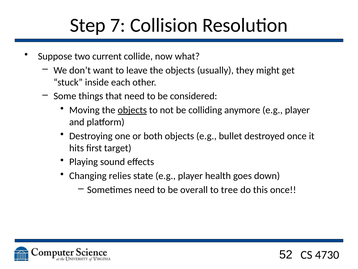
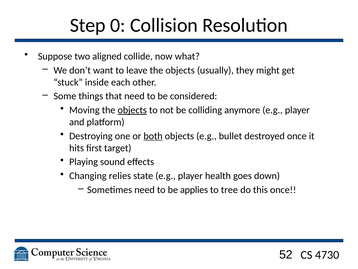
7: 7 -> 0
current: current -> aligned
both underline: none -> present
overall: overall -> applies
